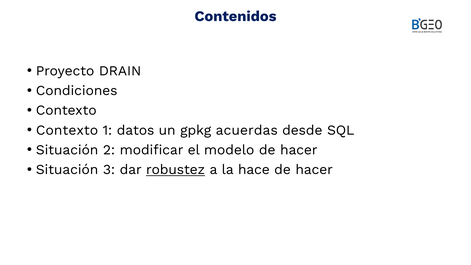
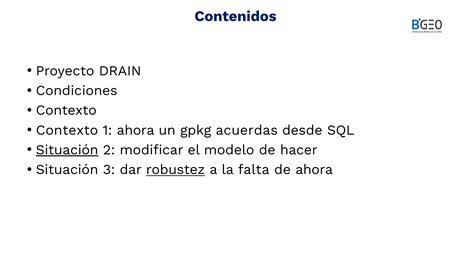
1 datos: datos -> ahora
Situación at (67, 150) underline: none -> present
hace: hace -> falta
hacer at (314, 170): hacer -> ahora
